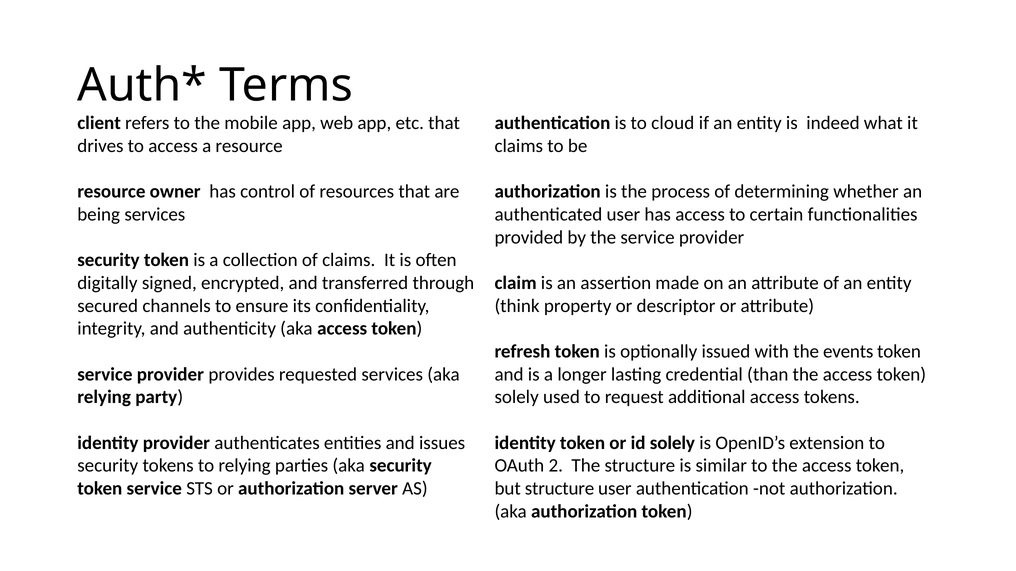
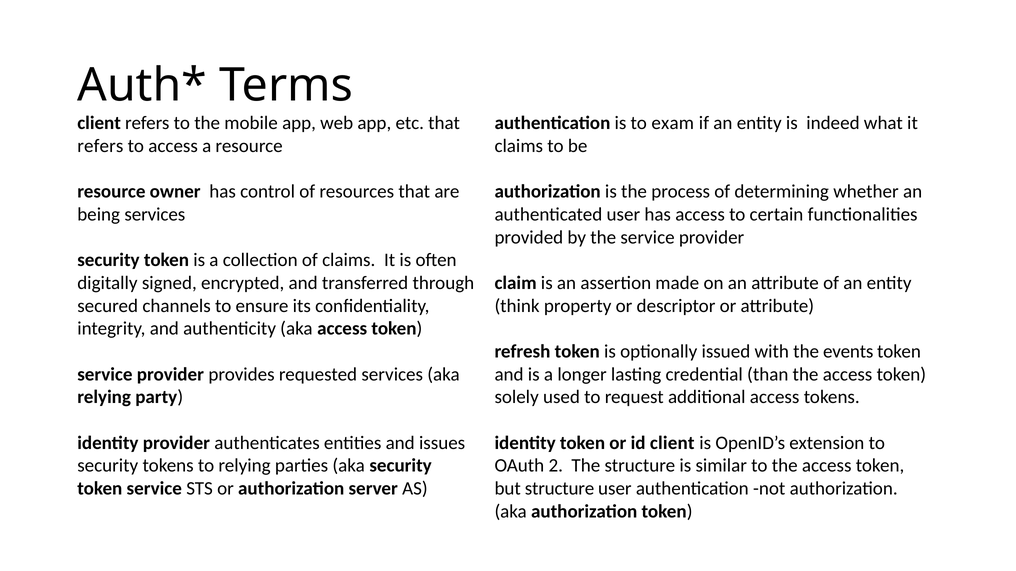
cloud: cloud -> exam
drives at (100, 146): drives -> refers
id solely: solely -> client
